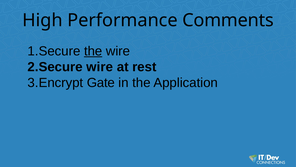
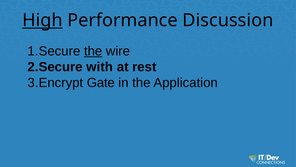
High underline: none -> present
Comments: Comments -> Discussion
wire at (100, 67): wire -> with
